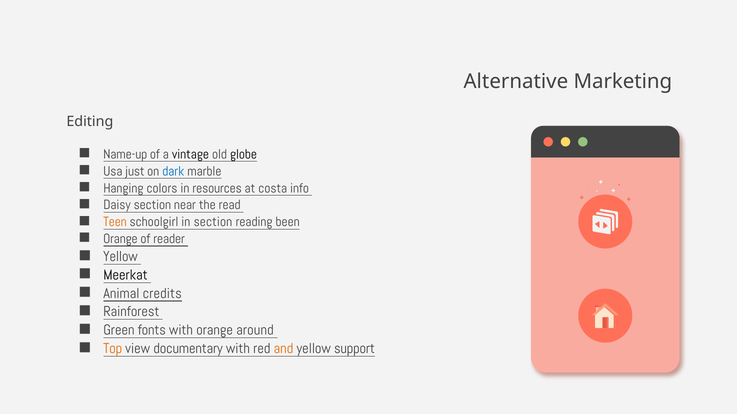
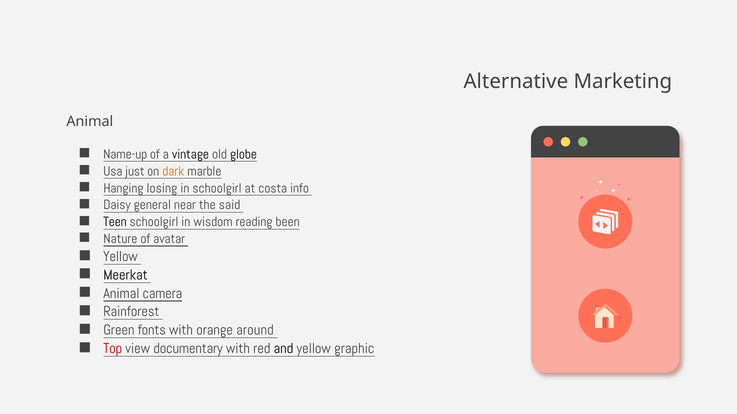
Editing at (90, 122): Editing -> Animal
dark colour: blue -> orange
colors: colors -> losing
in resources: resources -> schoolgirl
Daisy section: section -> general
read: read -> said
Teen colour: orange -> black
in section: section -> wisdom
Orange at (120, 239): Orange -> Nature
reader: reader -> avatar
credits: credits -> camera
Top colour: orange -> red
and colour: orange -> black
support: support -> graphic
